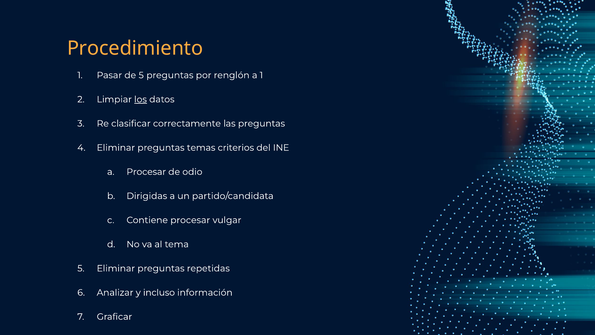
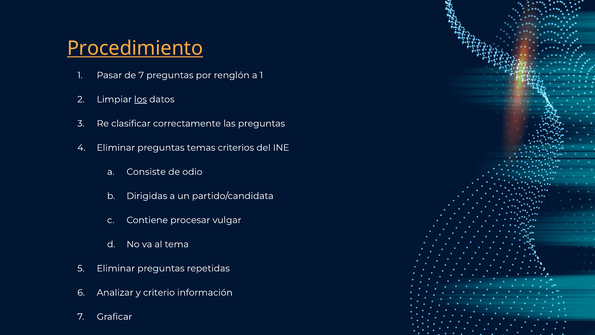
Procedimiento underline: none -> present
de 5: 5 -> 7
a Procesar: Procesar -> Consiste
incluso: incluso -> criterio
